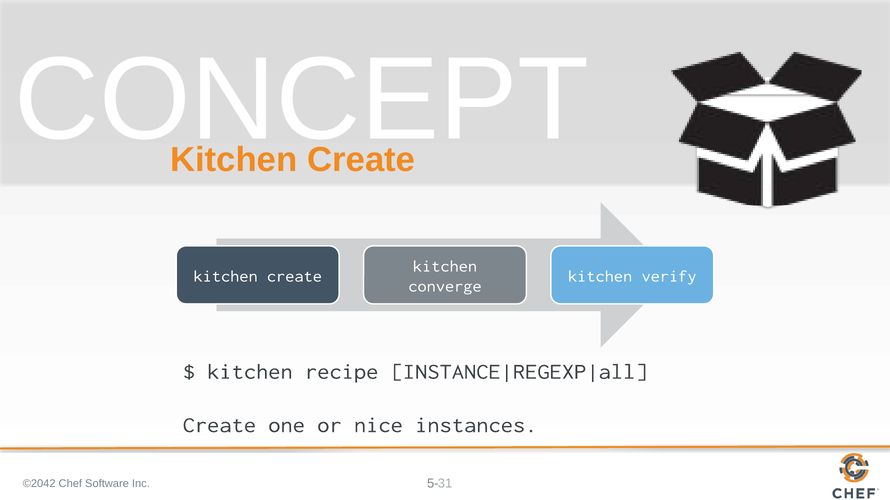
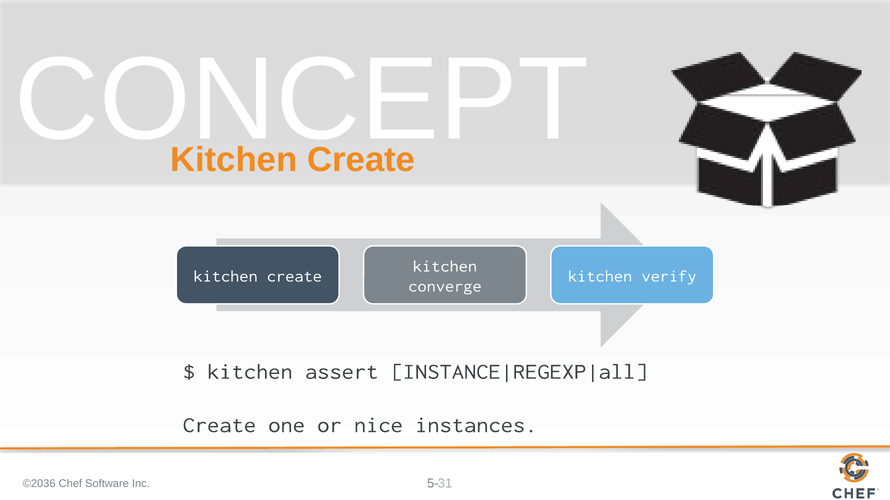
recipe: recipe -> assert
©2042: ©2042 -> ©2036
